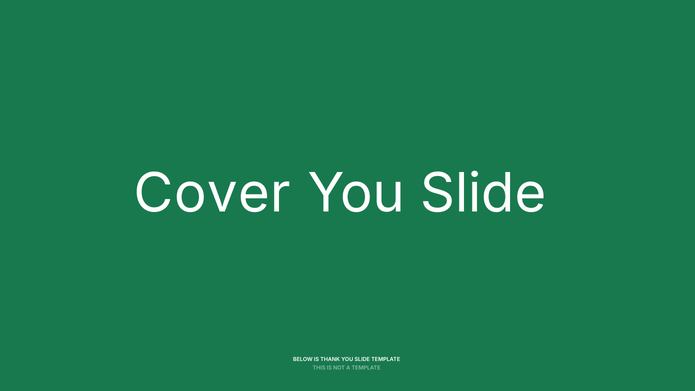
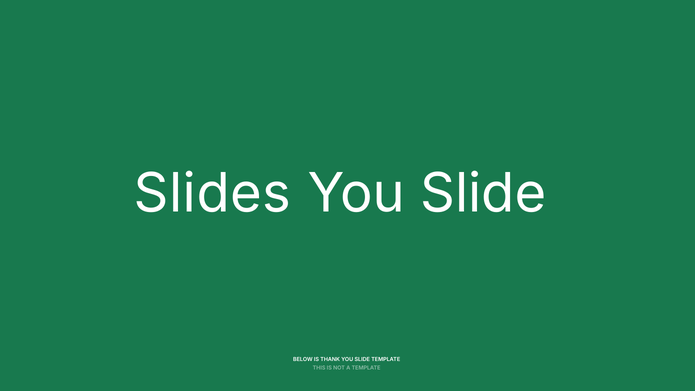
Cover: Cover -> Slides
